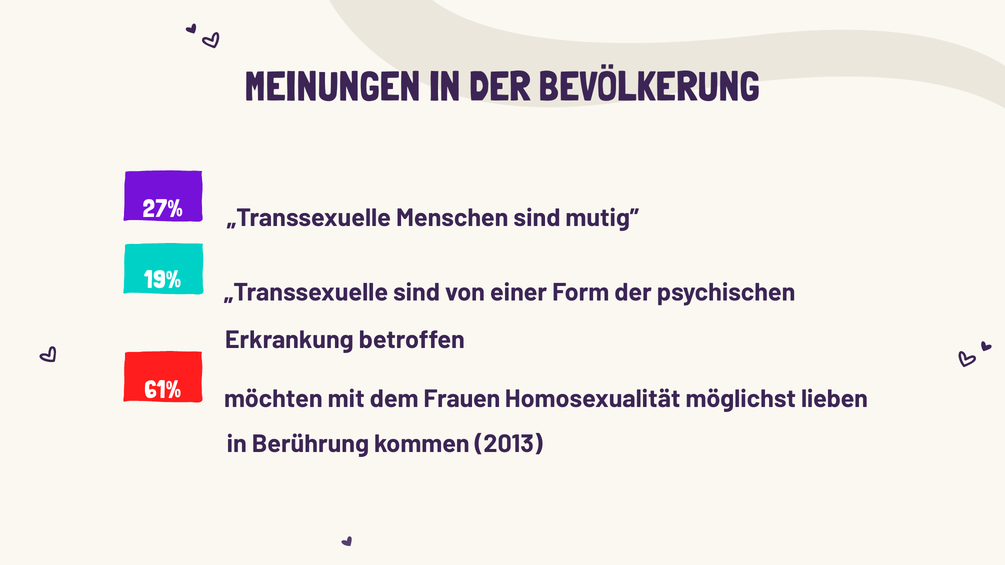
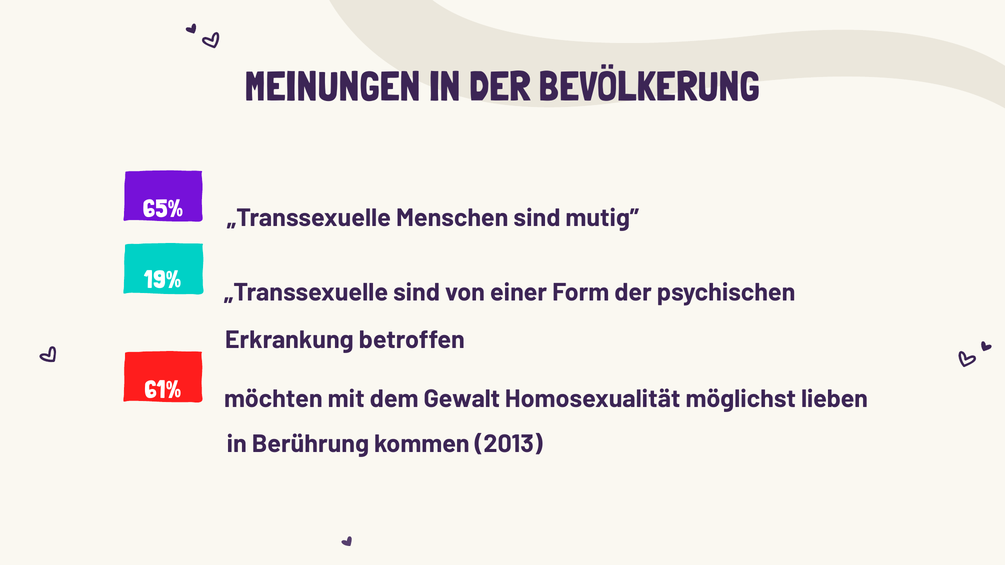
27%: 27% -> 65%
Frauen: Frauen -> Gewalt
